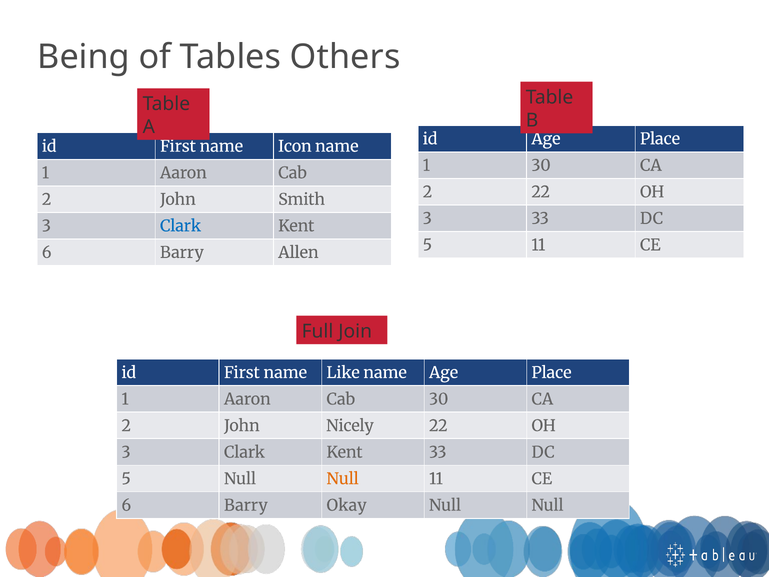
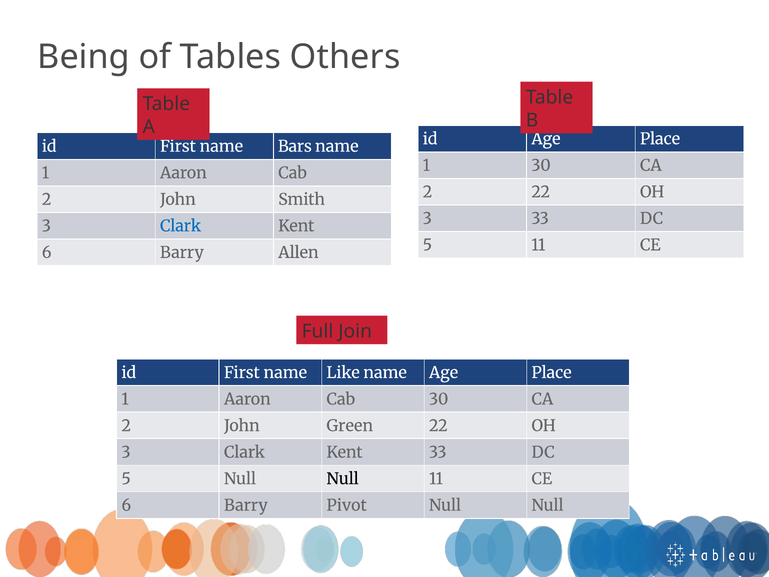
Icon: Icon -> Bars
Nicely: Nicely -> Green
Null at (343, 479) colour: orange -> black
Okay: Okay -> Pivot
